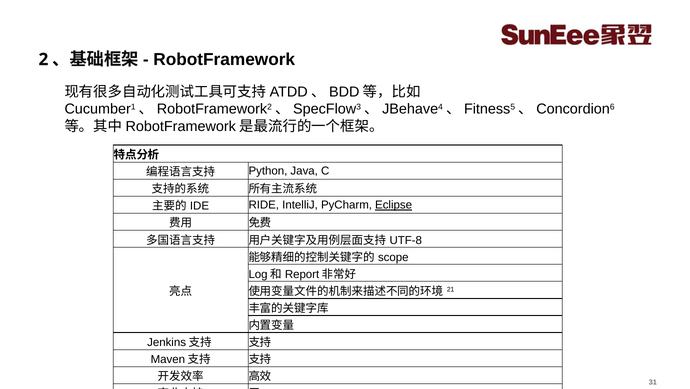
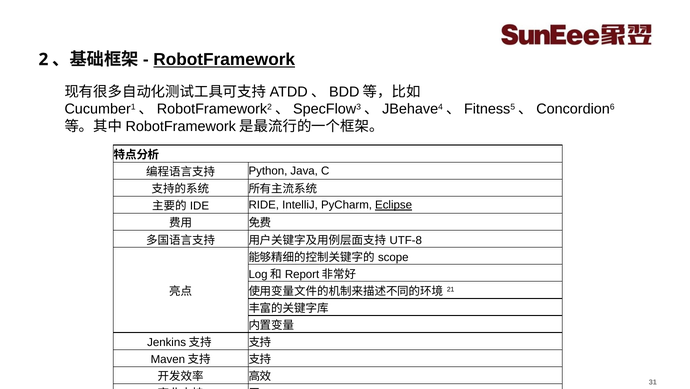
RobotFramework underline: none -> present
